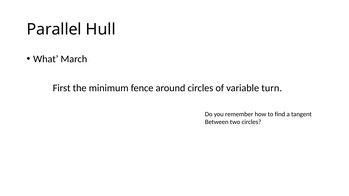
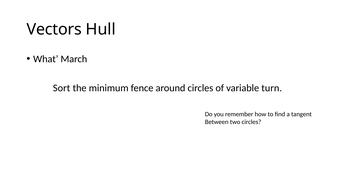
Parallel: Parallel -> Vectors
First: First -> Sort
